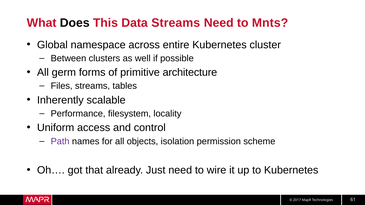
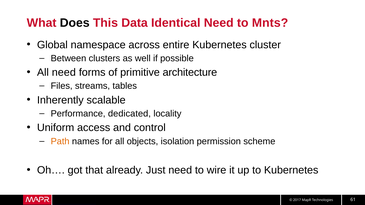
Data Streams: Streams -> Identical
All germ: germ -> need
filesystem: filesystem -> dedicated
Path colour: purple -> orange
